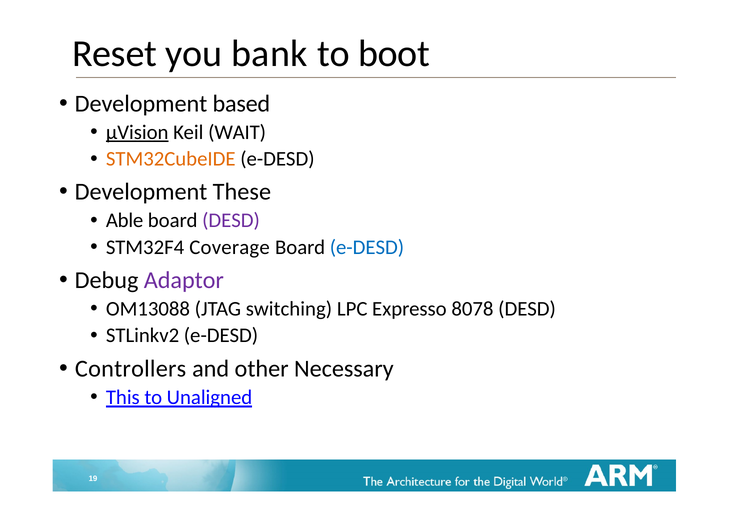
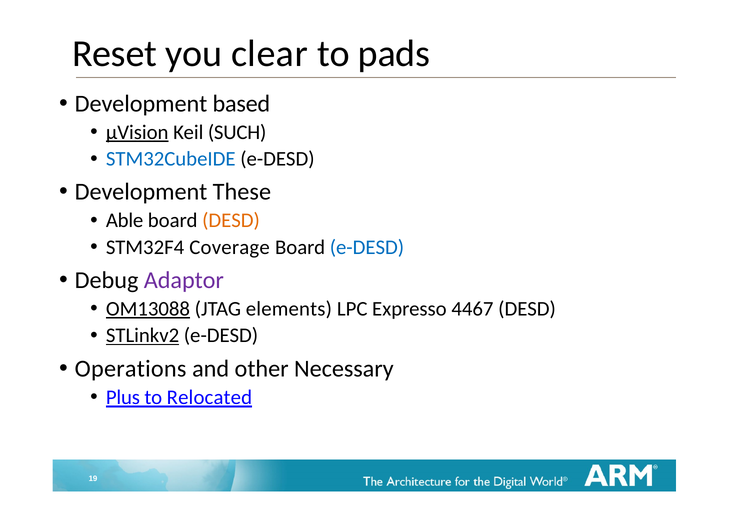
bank: bank -> clear
boot: boot -> pads
WAIT: WAIT -> SUCH
STM32CubeIDE colour: orange -> blue
DESD at (231, 221) colour: purple -> orange
OM13088 underline: none -> present
switching: switching -> elements
8078: 8078 -> 4467
STLinkv2 underline: none -> present
Controllers: Controllers -> Operations
This: This -> Plus
Unaligned: Unaligned -> Relocated
